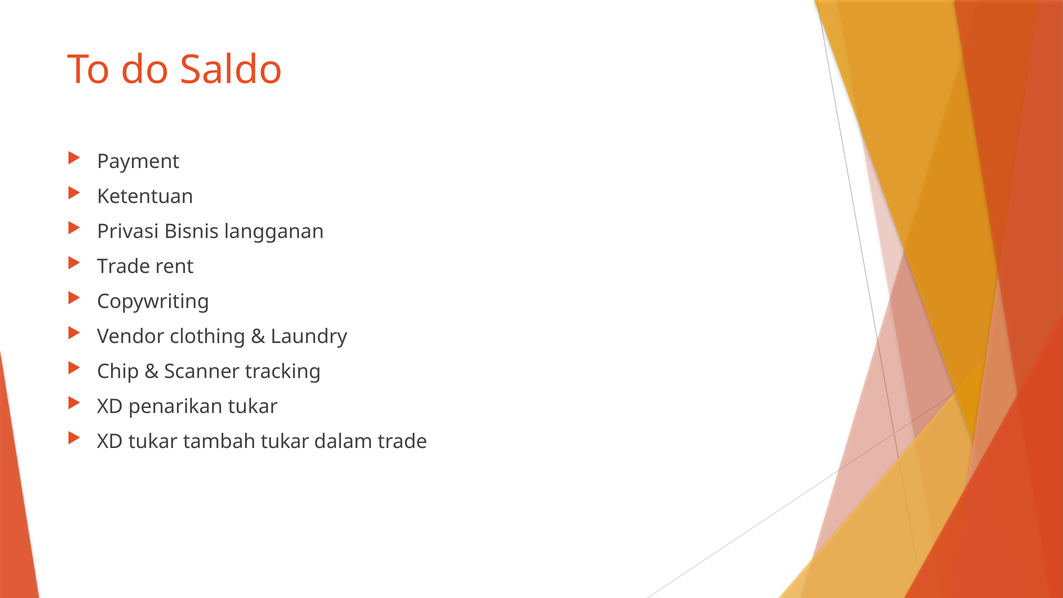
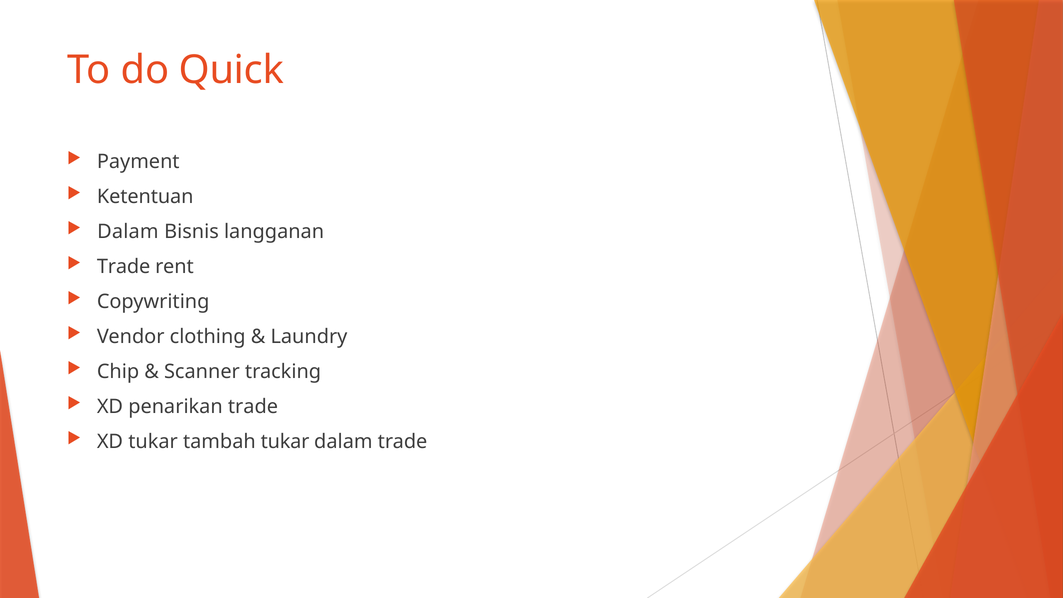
Saldo: Saldo -> Quick
Privasi at (128, 231): Privasi -> Dalam
penarikan tukar: tukar -> trade
